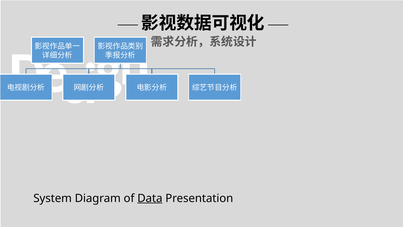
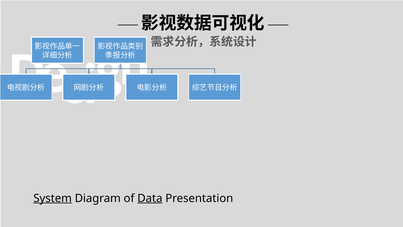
System underline: none -> present
